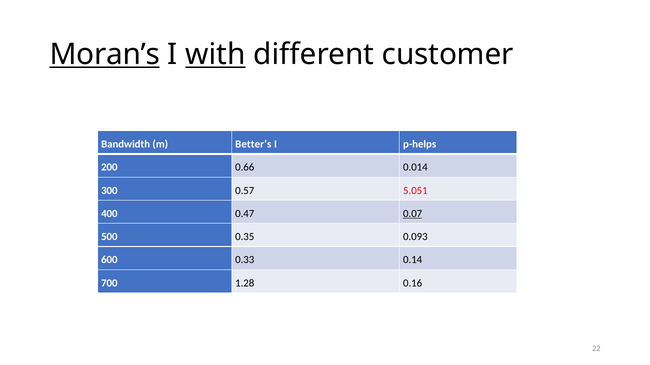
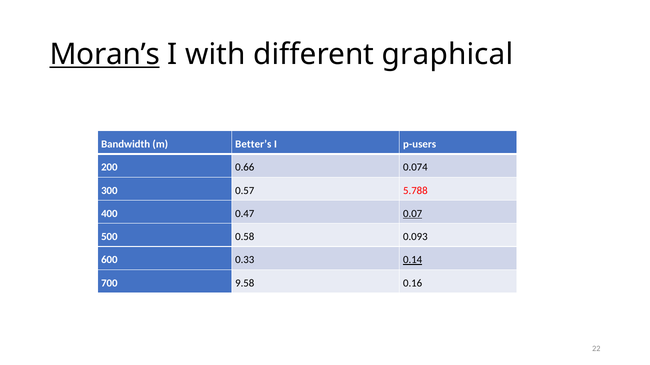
with underline: present -> none
customer: customer -> graphical
p-helps: p-helps -> p-users
0.014: 0.014 -> 0.074
5.051: 5.051 -> 5.788
0.35: 0.35 -> 0.58
0.14 underline: none -> present
1.28: 1.28 -> 9.58
